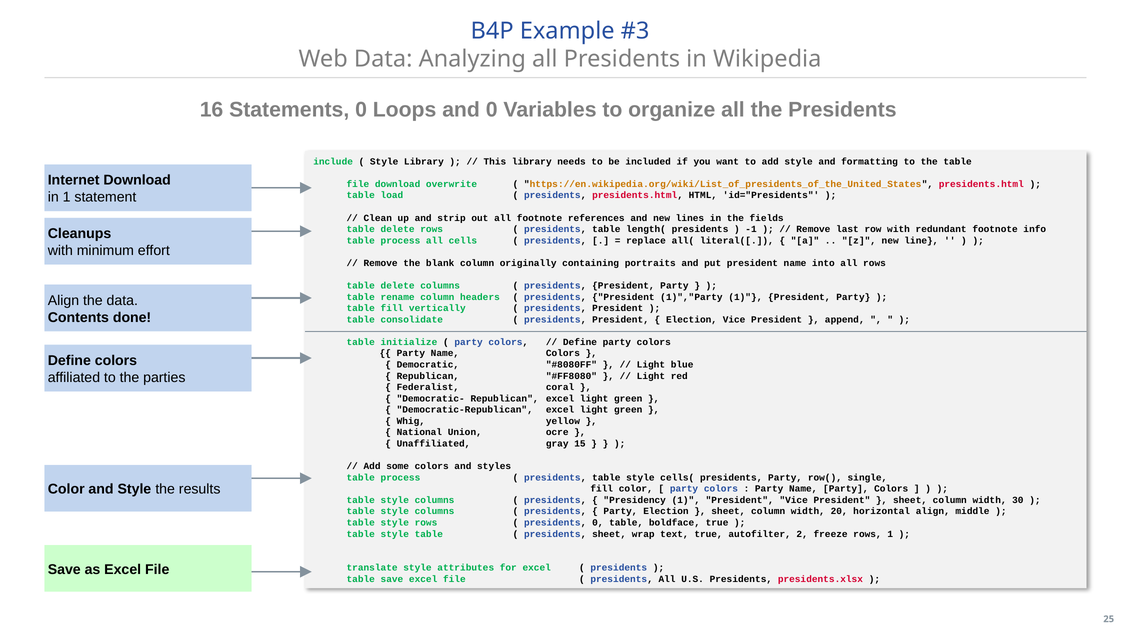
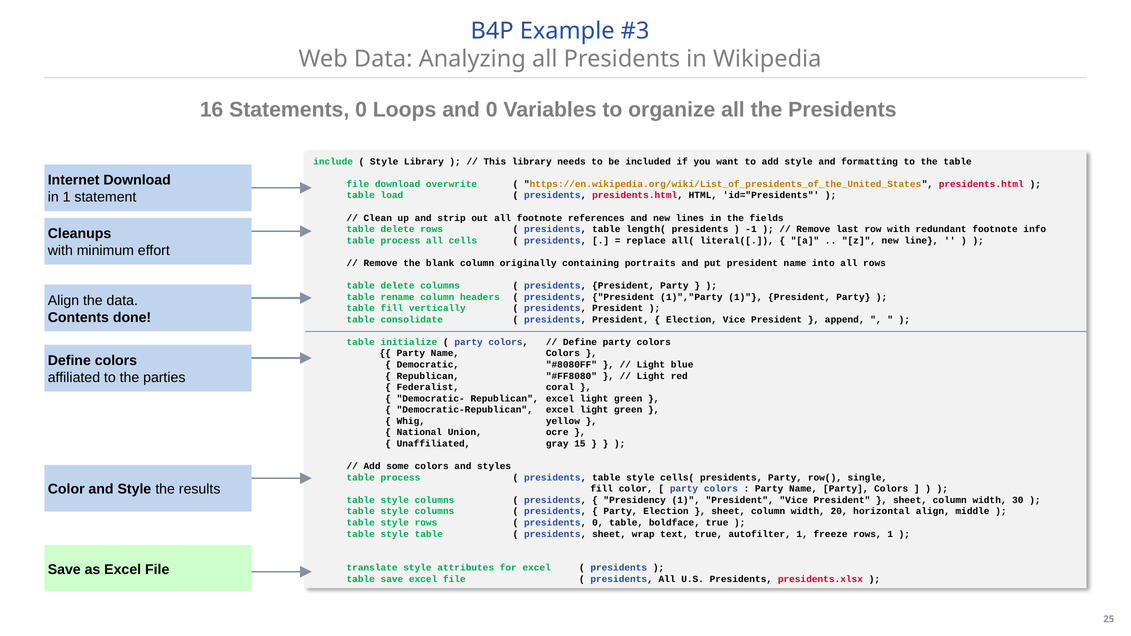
autofilter 2: 2 -> 1
